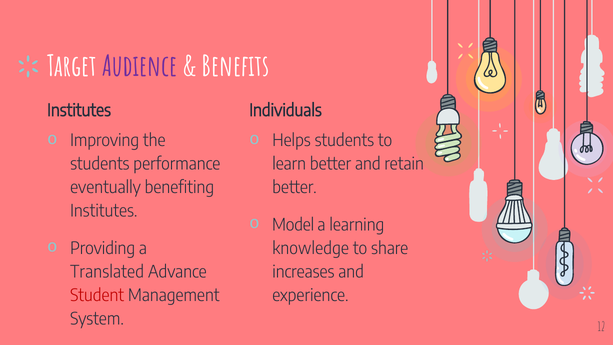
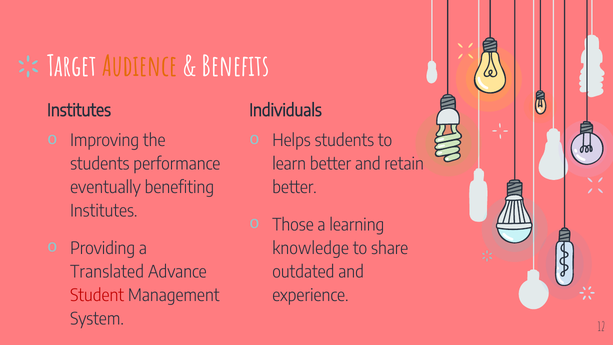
Audience colour: purple -> orange
Model: Model -> Those
increases: increases -> outdated
